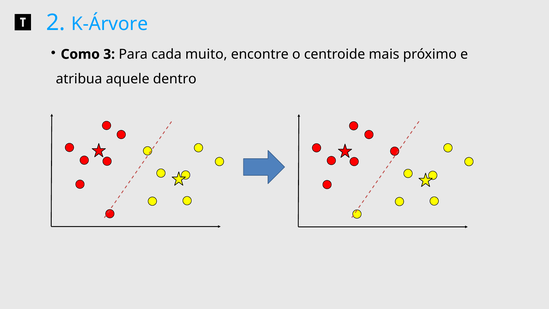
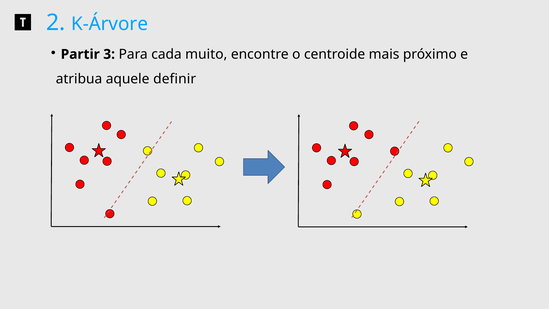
Como: Como -> Partir
dentro: dentro -> definir
